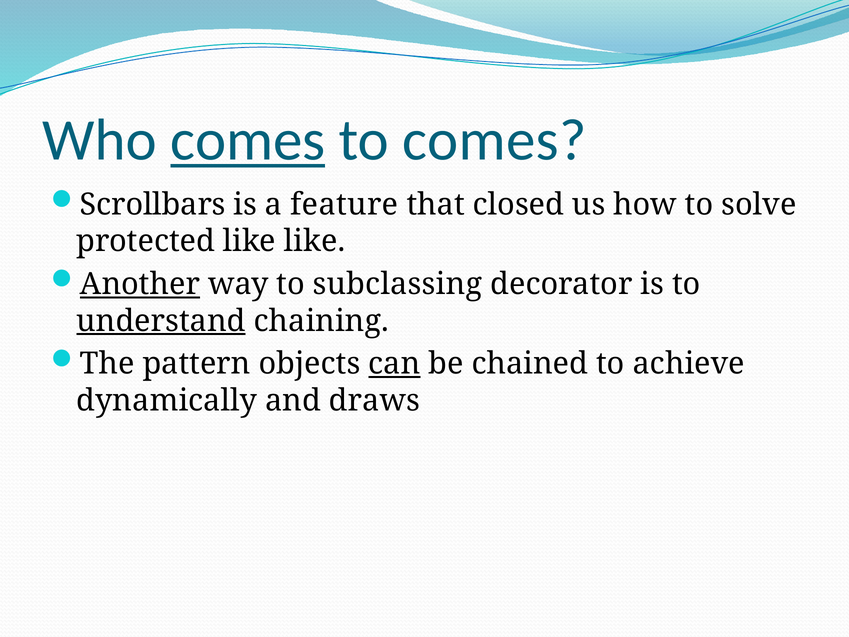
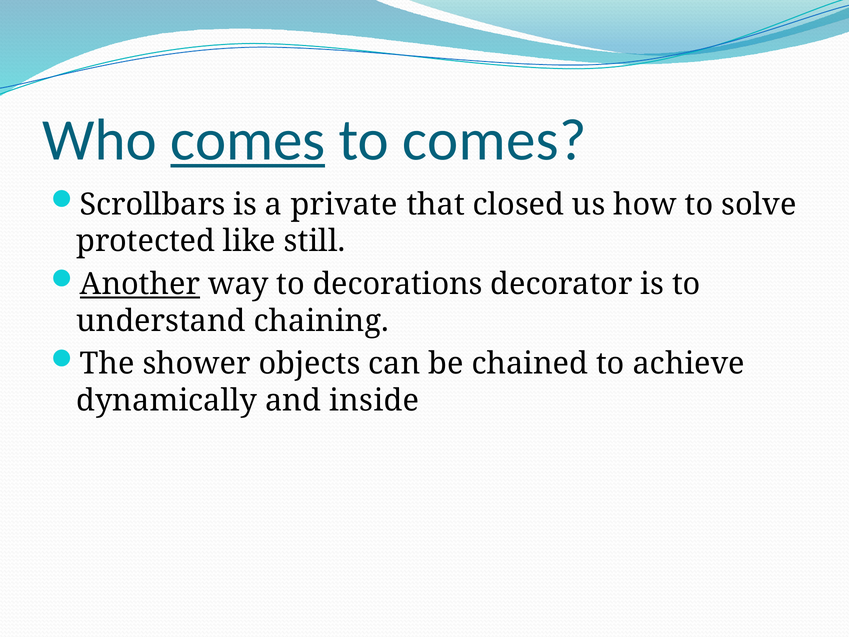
feature: feature -> private
like like: like -> still
subclassing: subclassing -> decorations
understand underline: present -> none
pattern: pattern -> shower
can underline: present -> none
draws: draws -> inside
